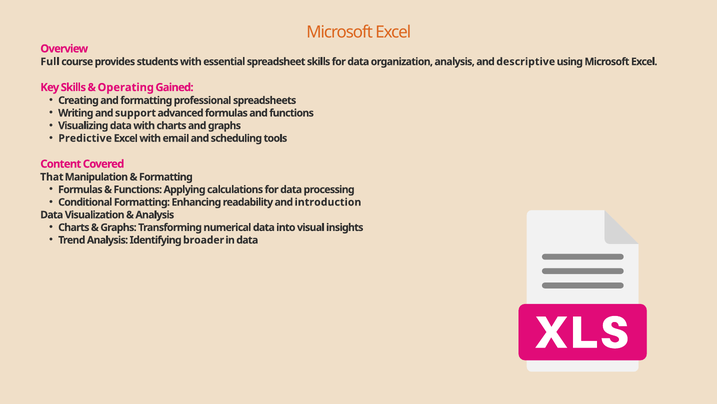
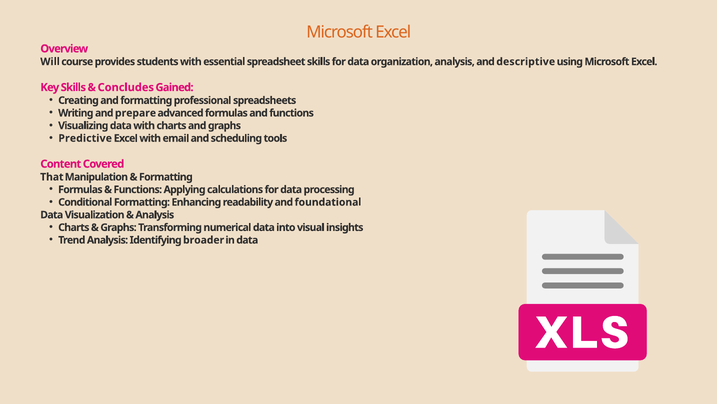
Full: Full -> Will
Operating: Operating -> Concludes
support: support -> prepare
introduction: introduction -> foundational
